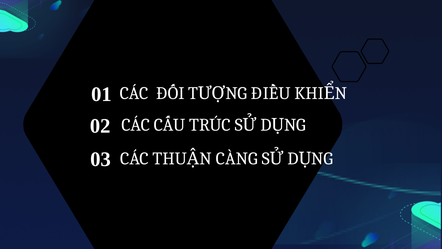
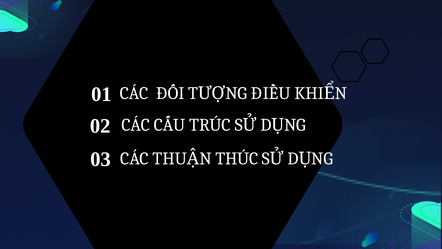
CÀNG: CÀNG -> THÚC
